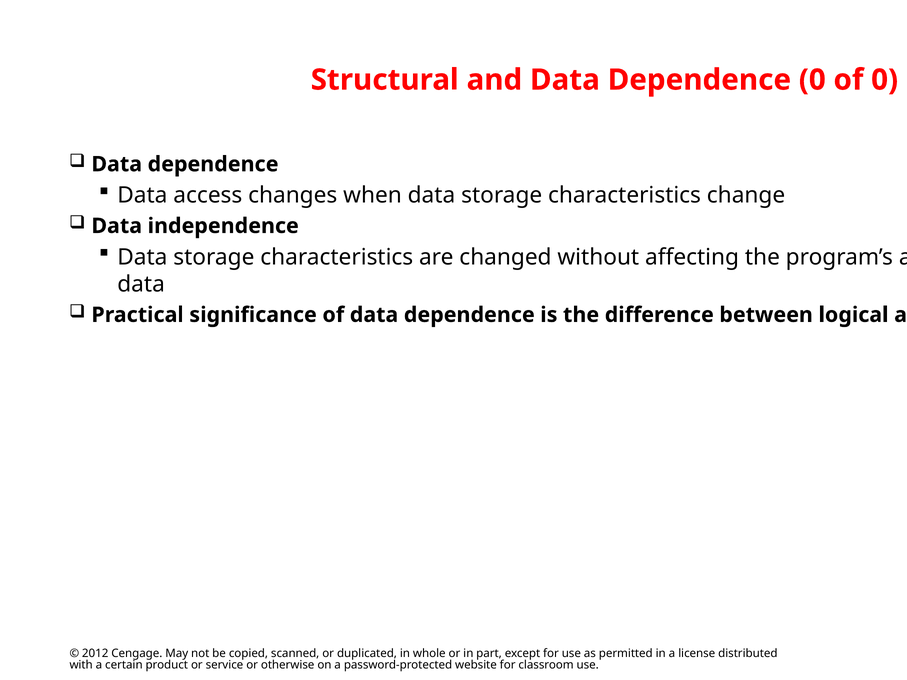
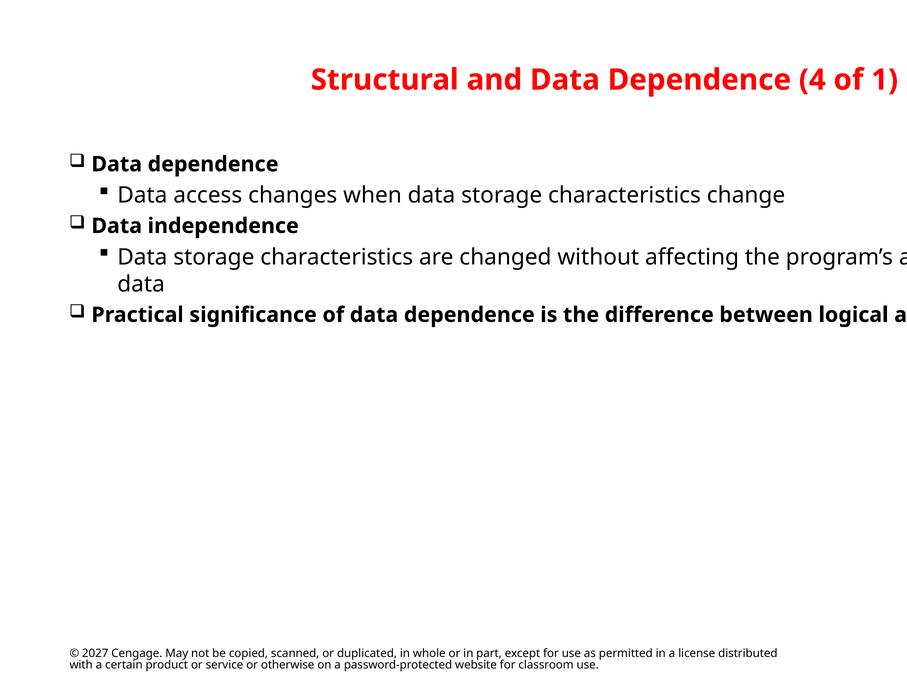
Dependence 0: 0 -> 4
of 0: 0 -> 1
2012: 2012 -> 2027
